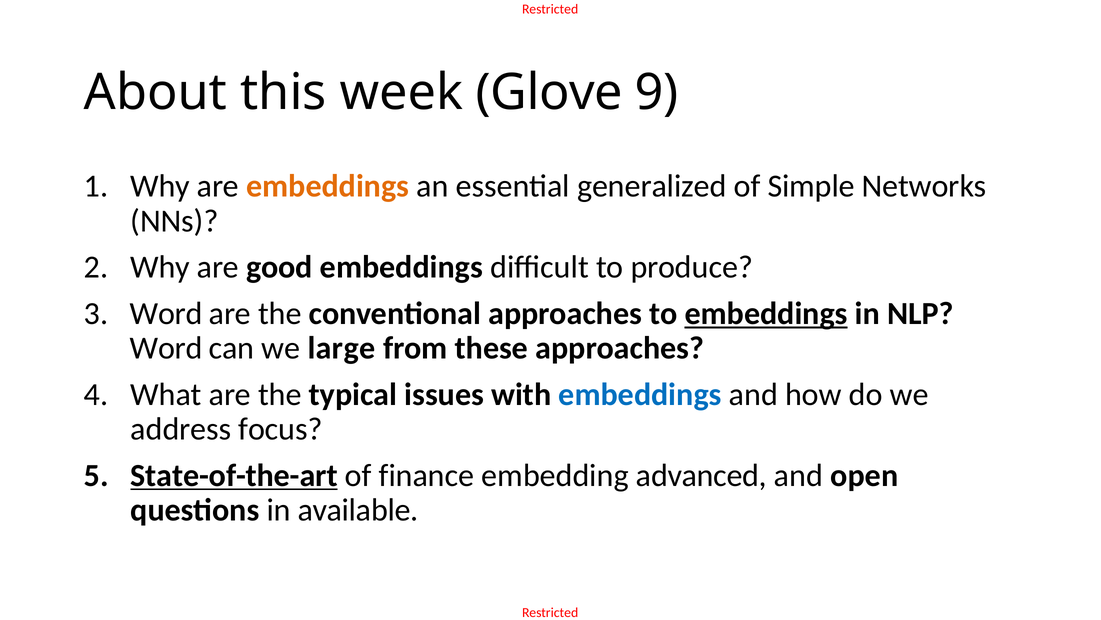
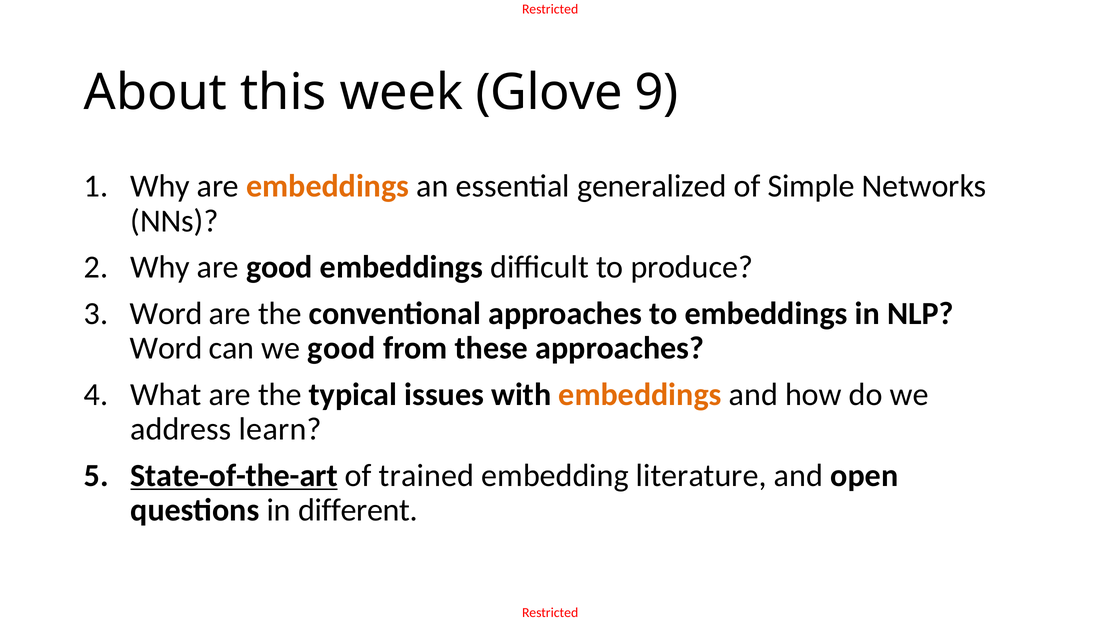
embeddings at (766, 313) underline: present -> none
we large: large -> good
embeddings at (640, 394) colour: blue -> orange
focus: focus -> learn
finance: finance -> trained
advanced: advanced -> literature
available: available -> different
